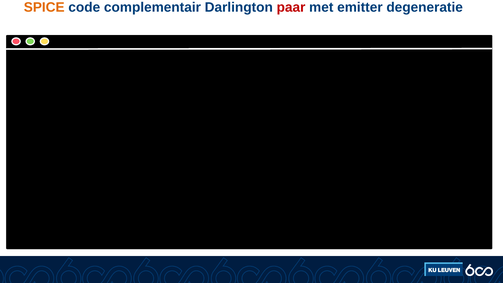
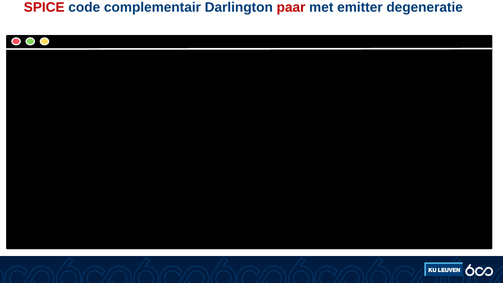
SPICE colour: orange -> red
